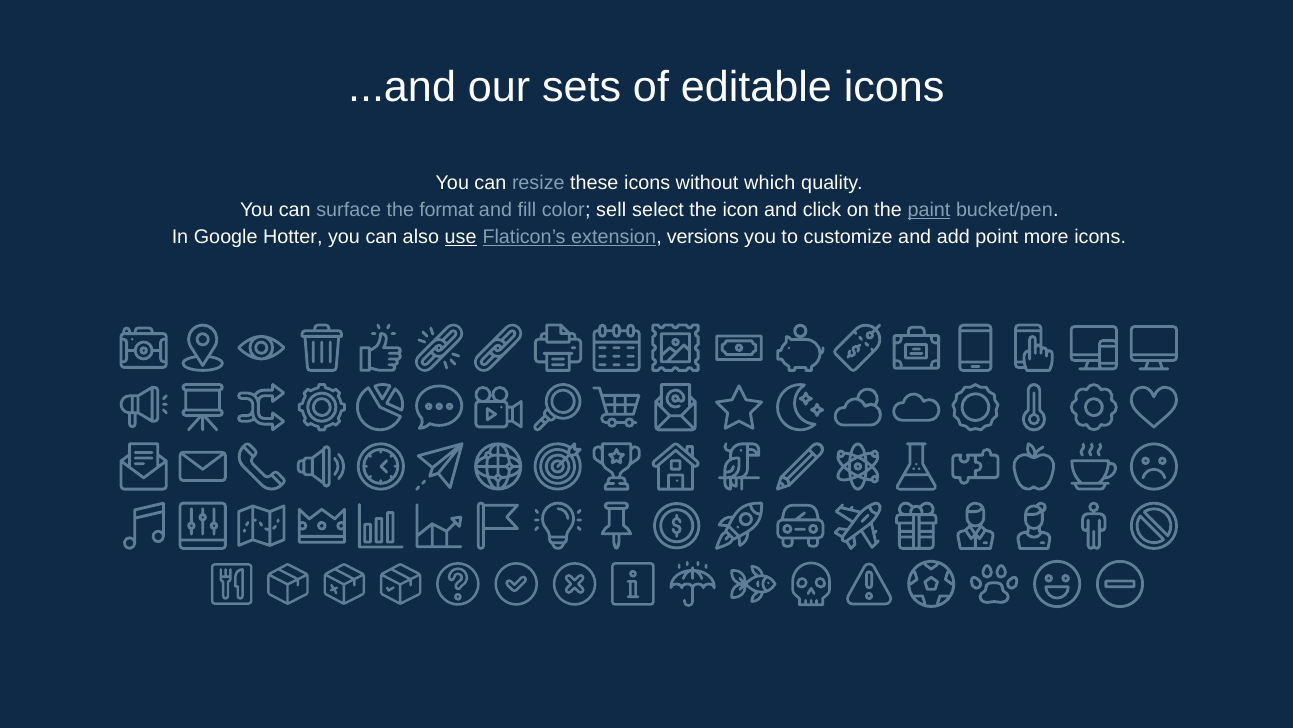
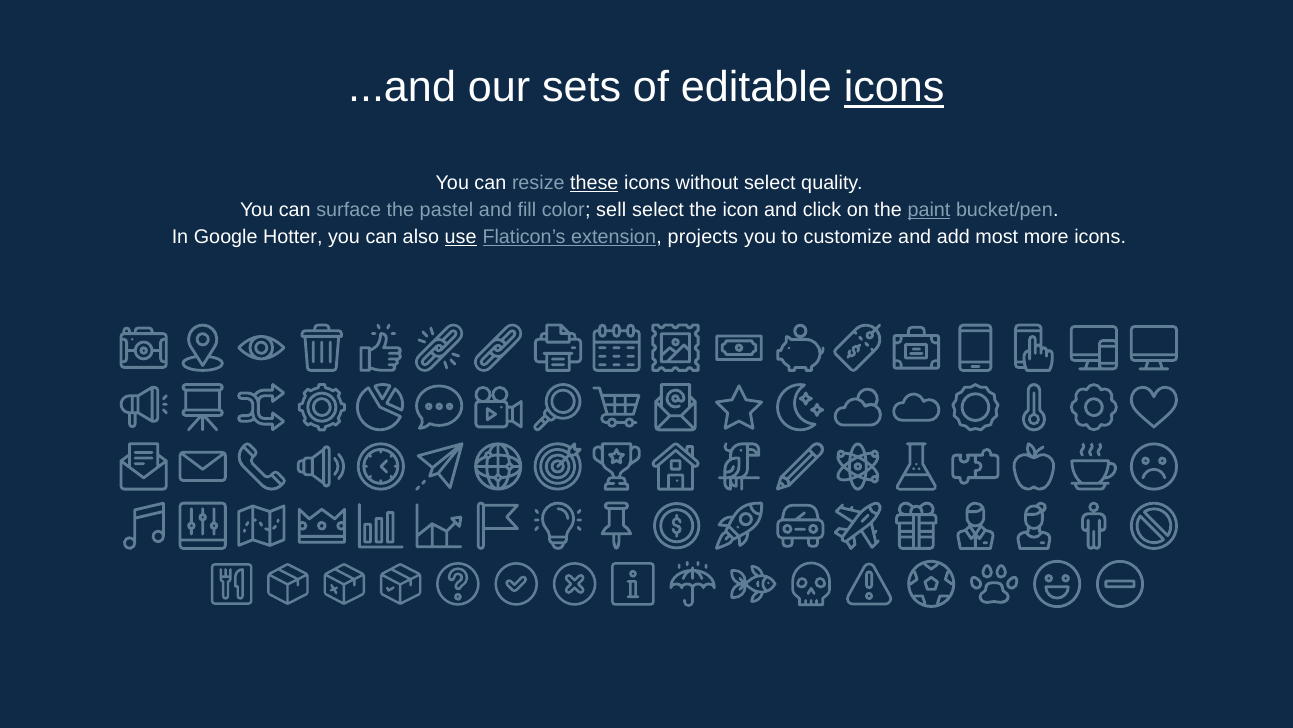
icons at (894, 88) underline: none -> present
these underline: none -> present
without which: which -> select
format: format -> pastel
versions: versions -> projects
point: point -> most
